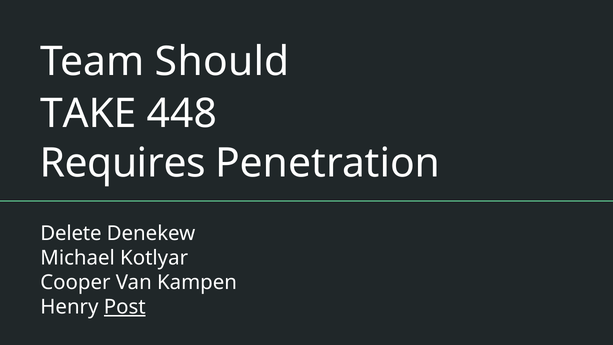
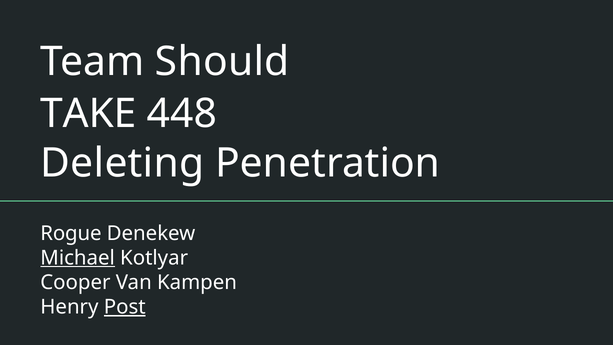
Requires: Requires -> Deleting
Delete: Delete -> Rogue
Michael underline: none -> present
